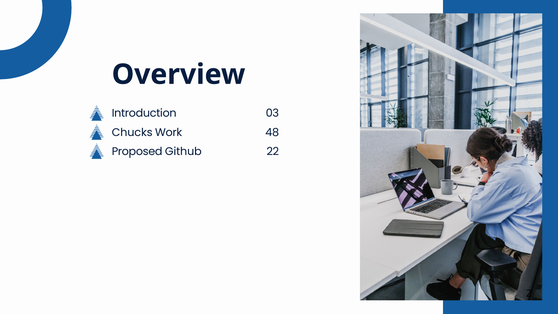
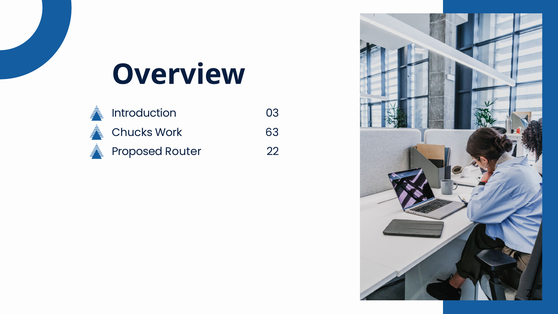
48: 48 -> 63
Github: Github -> Router
